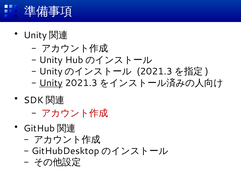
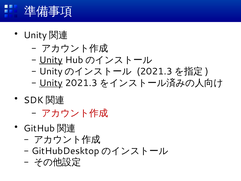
Unity at (51, 60) underline: none -> present
